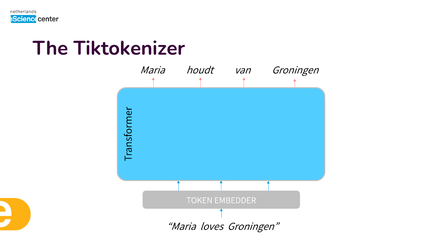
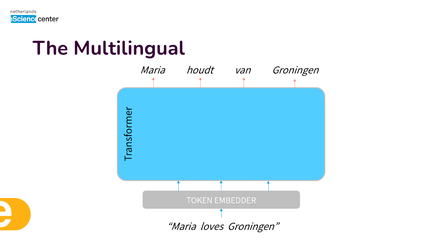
Tiktokenizer: Tiktokenizer -> Multilingual
